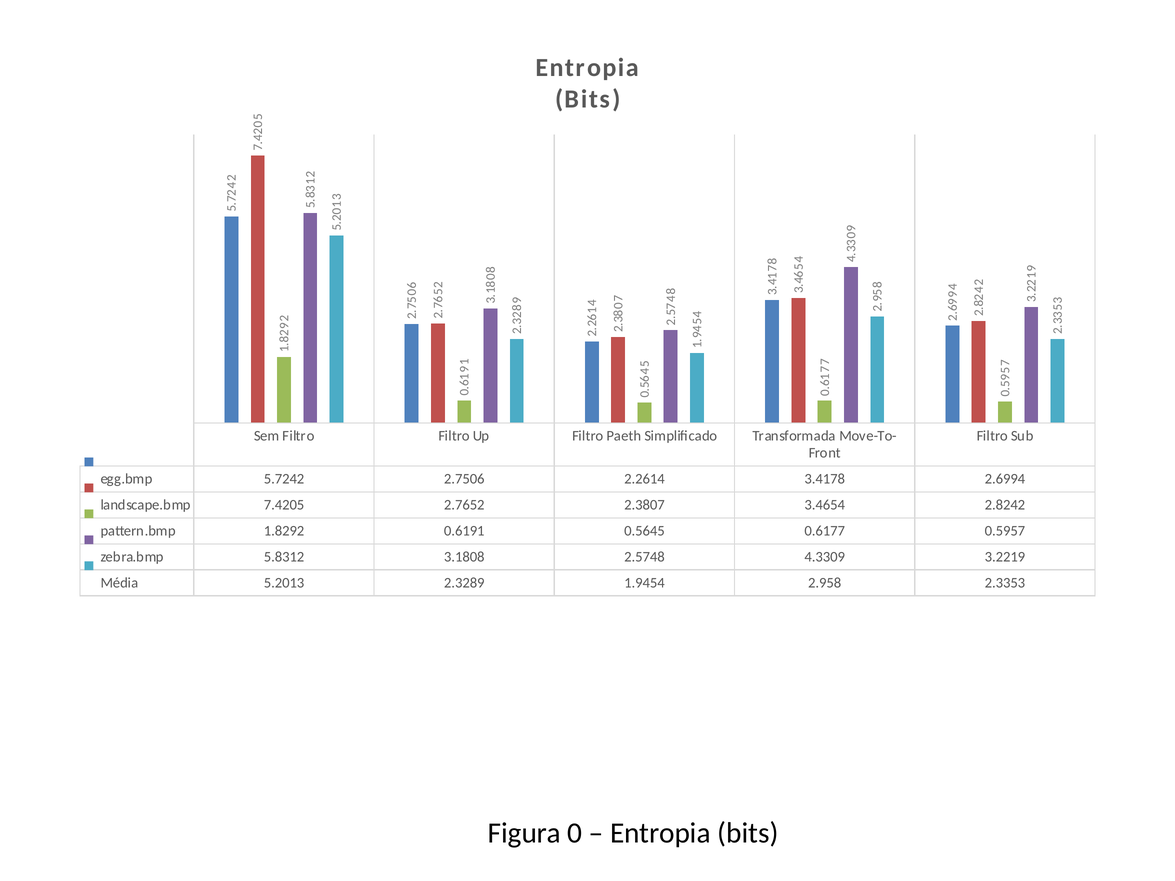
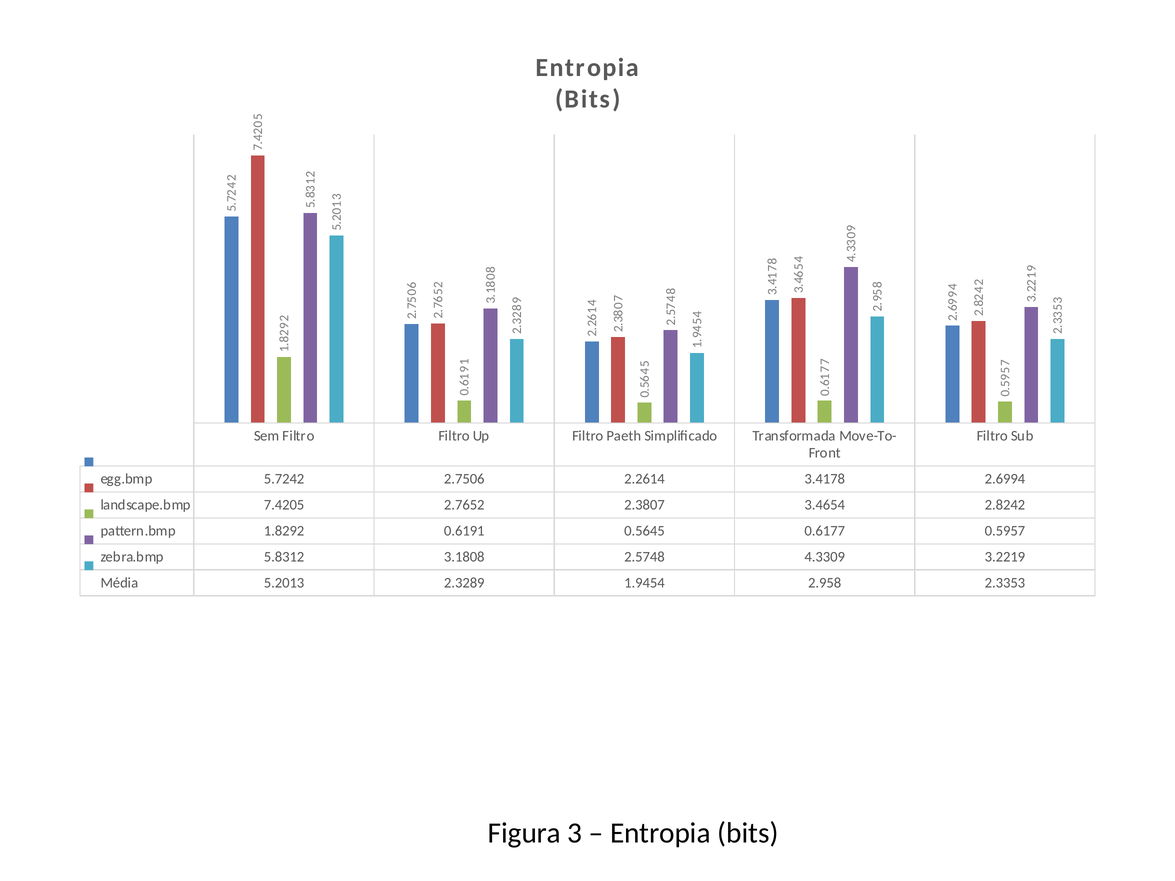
Figura 0: 0 -> 3
